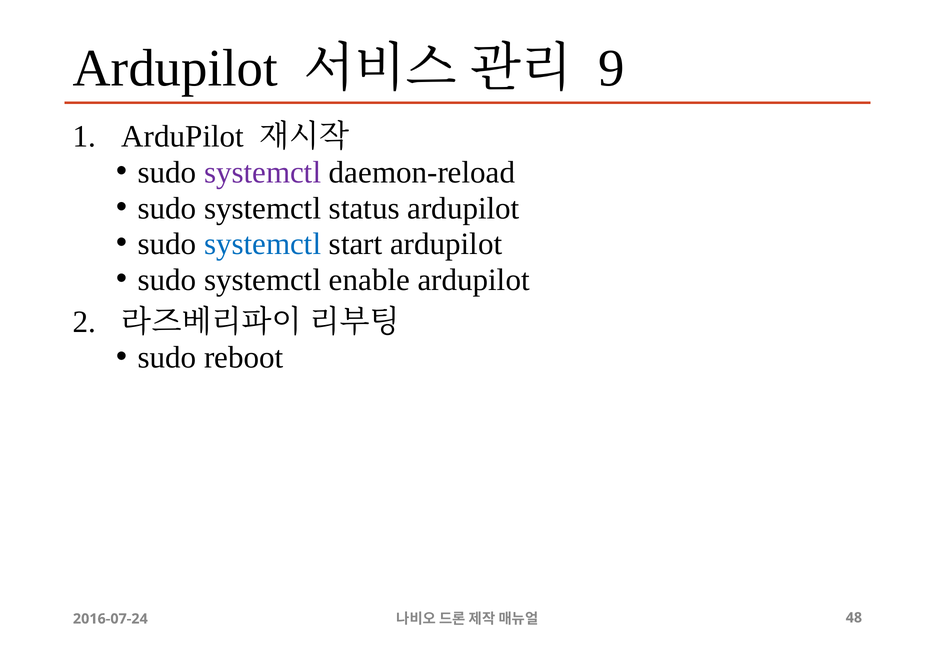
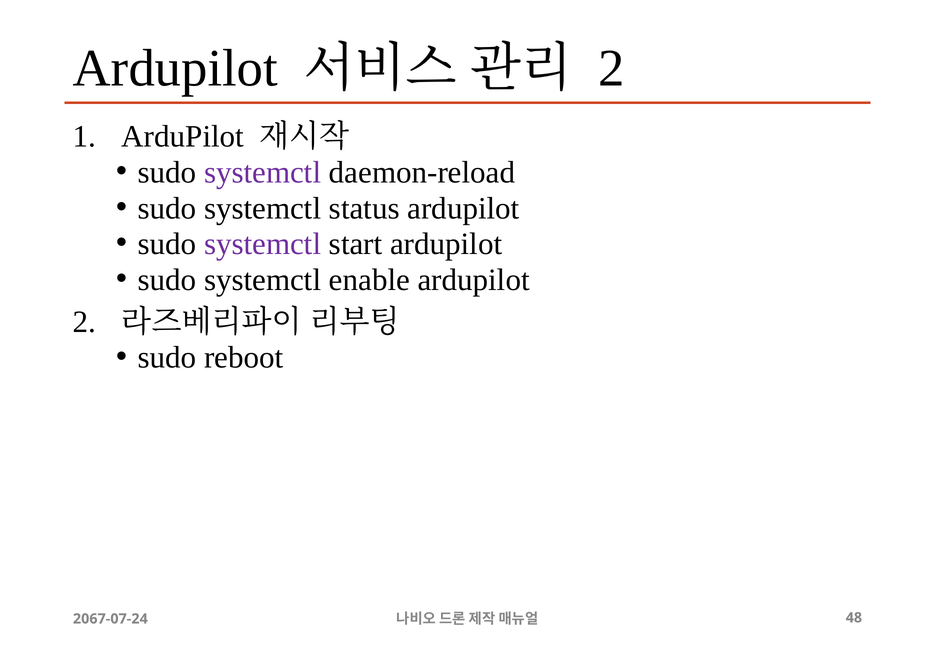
9 at (611, 68): 9 -> 2
systemctl at (263, 244) colour: blue -> purple
2016-07-24: 2016-07-24 -> 2067-07-24
